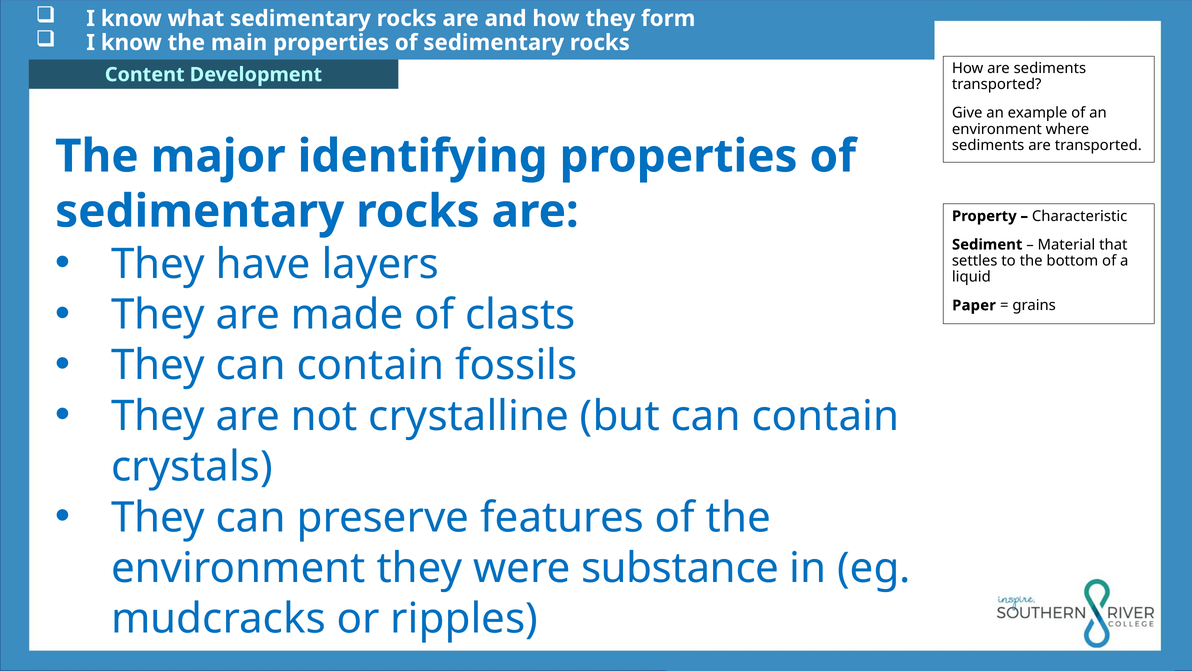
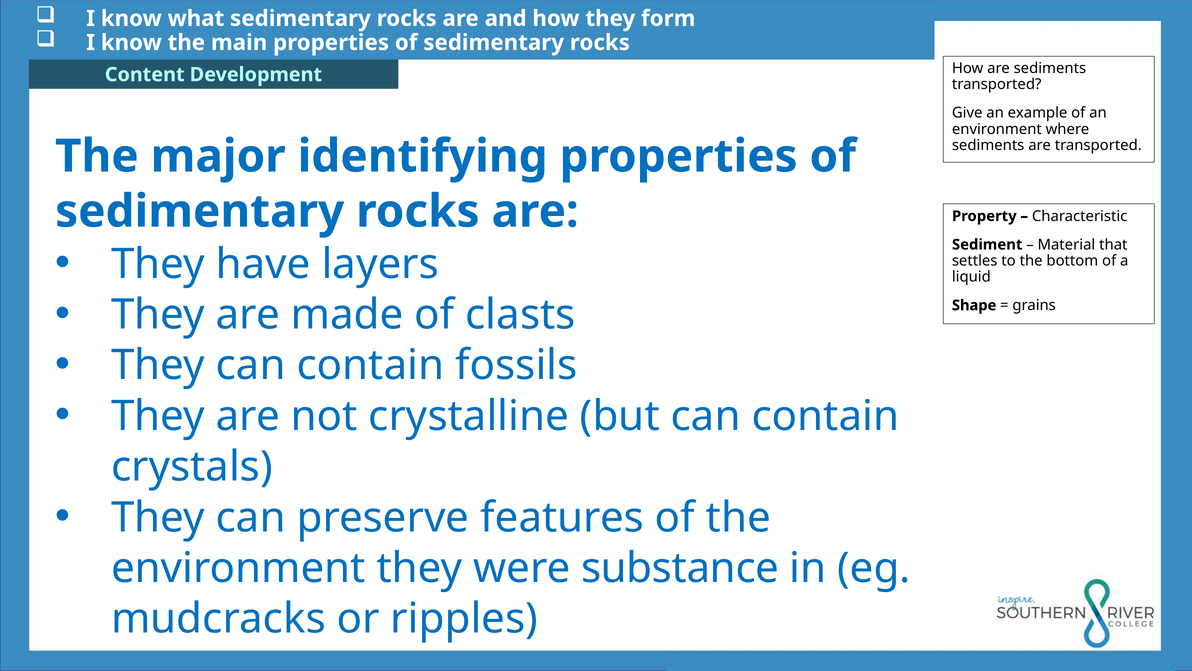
Paper: Paper -> Shape
